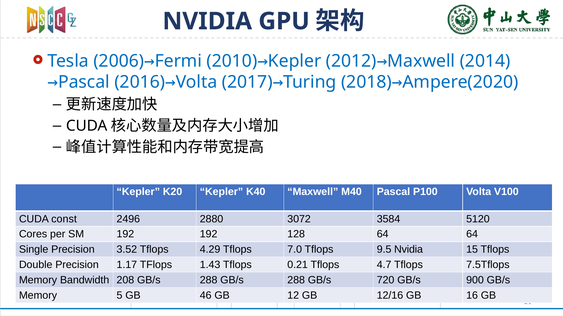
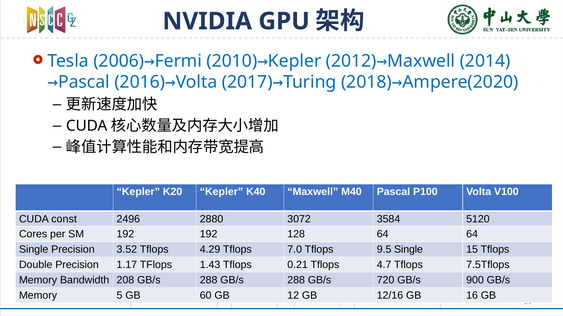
9.5 Nvidia: Nvidia -> Single
46: 46 -> 60
